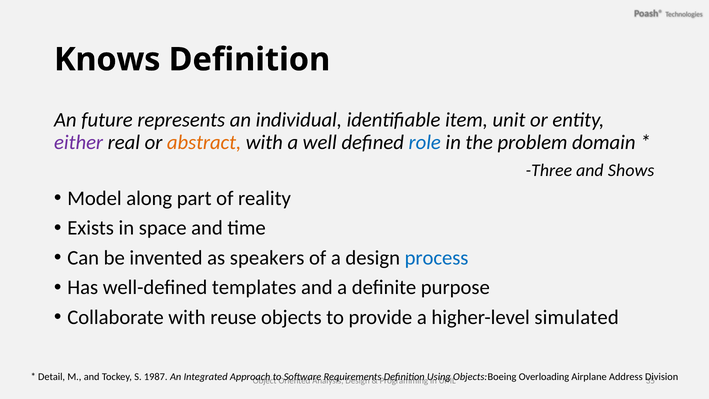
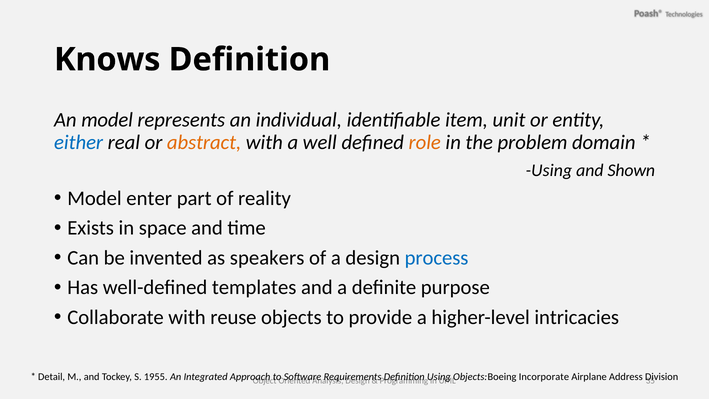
An future: future -> model
either colour: purple -> blue
role colour: blue -> orange
Three at (549, 170): Three -> Using
Shows: Shows -> Shown
along: along -> enter
simulated: simulated -> intricacies
1987: 1987 -> 1955
Overloading: Overloading -> Incorporate
